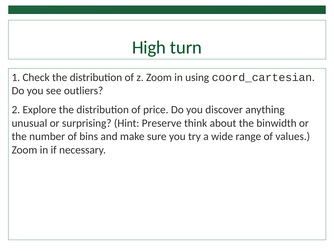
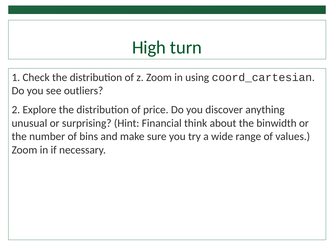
Preserve: Preserve -> Financial
